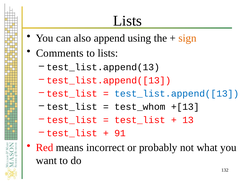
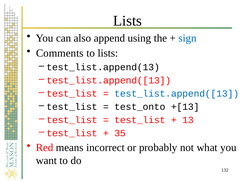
sign colour: orange -> blue
test_whom: test_whom -> test_onto
91: 91 -> 35
